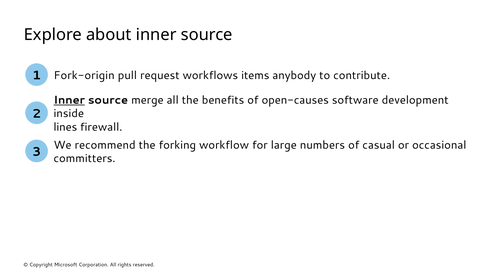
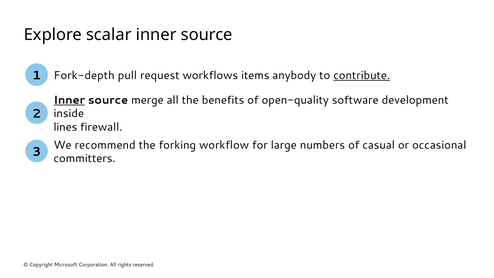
about: about -> scalar
Fork-origin: Fork-origin -> Fork-depth
contribute underline: none -> present
open-causes: open-causes -> open-quality
